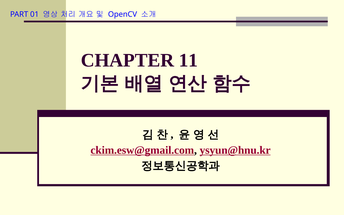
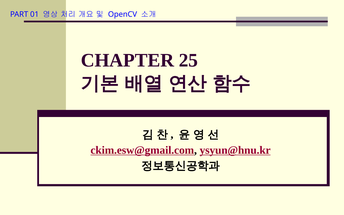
11: 11 -> 25
